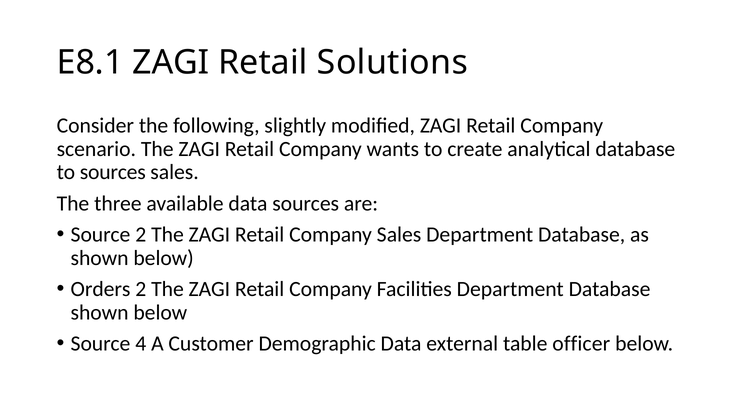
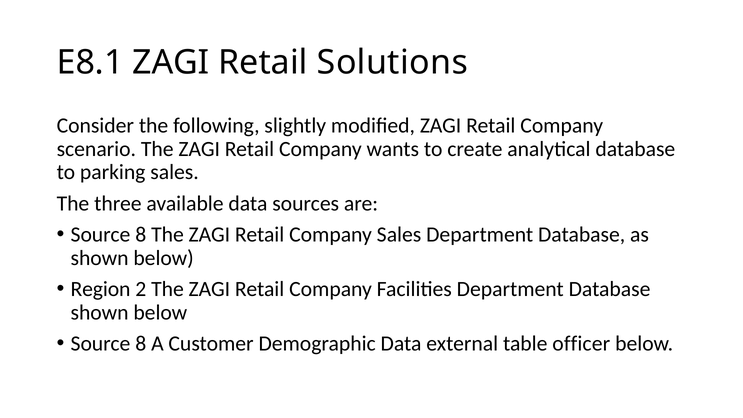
to sources: sources -> parking
2 at (141, 235): 2 -> 8
Orders: Orders -> Region
4 at (141, 343): 4 -> 8
